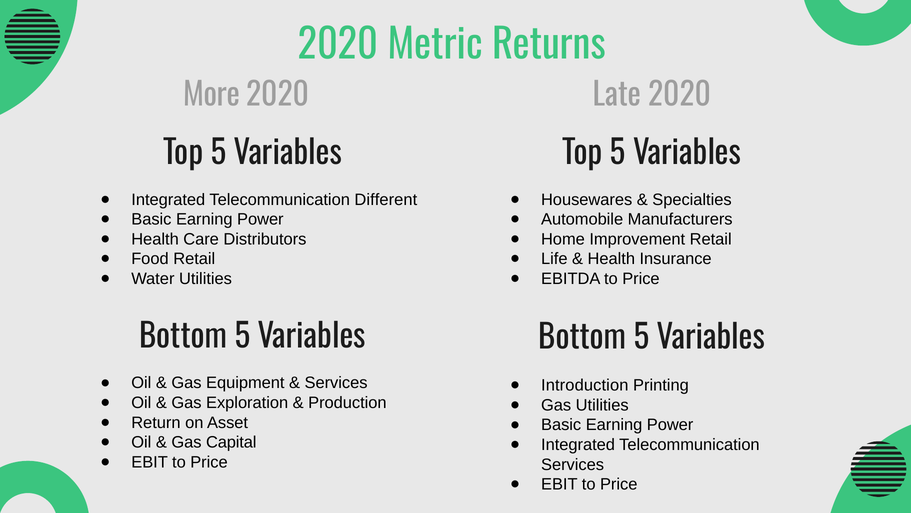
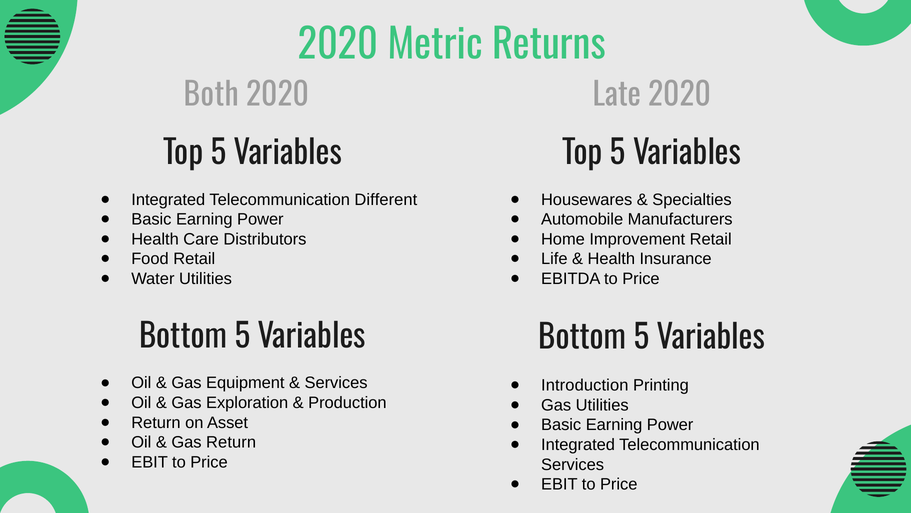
More: More -> Both
Gas Capital: Capital -> Return
